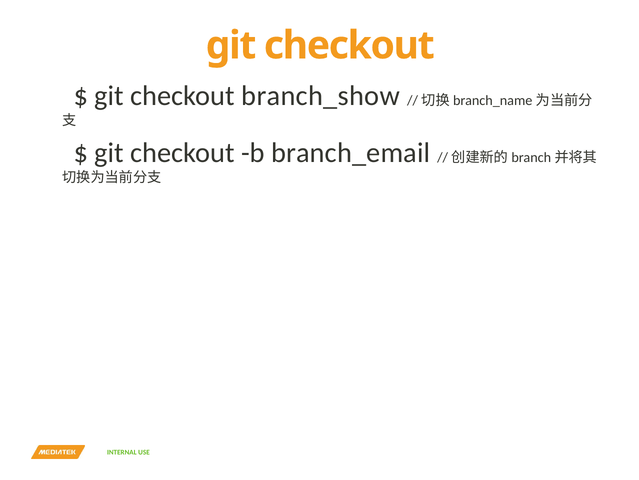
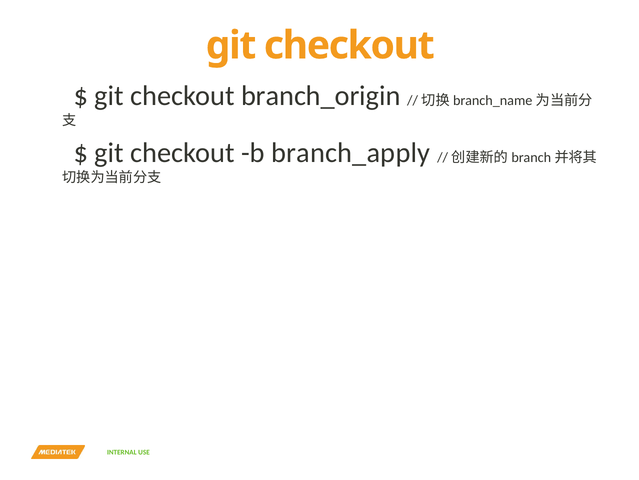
branch_show: branch_show -> branch_origin
branch_email: branch_email -> branch_apply
